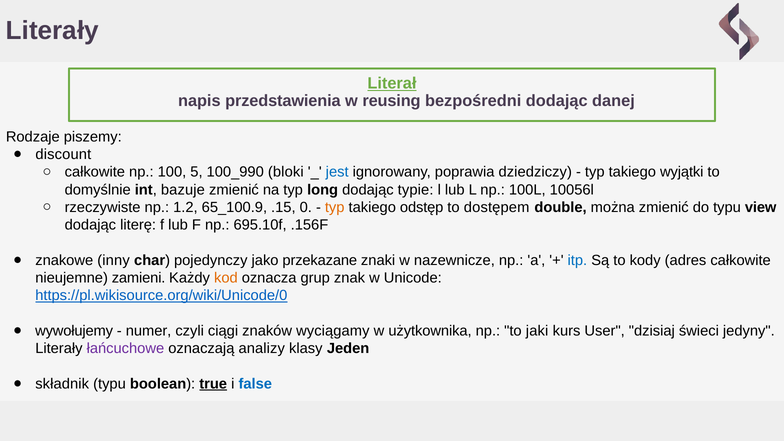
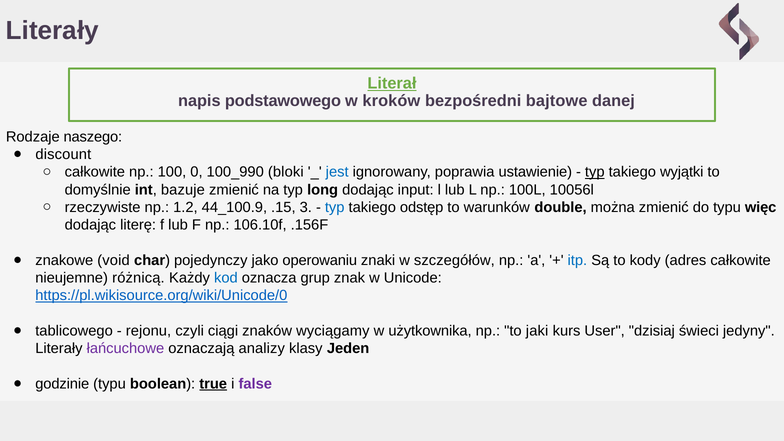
przedstawienia: przedstawienia -> podstawowego
reusing: reusing -> kroków
bezpośredni dodając: dodając -> bajtowe
piszemy: piszemy -> naszego
5: 5 -> 0
dziedziczy: dziedziczy -> ustawienie
typ at (595, 172) underline: none -> present
typie: typie -> input
65_100.9: 65_100.9 -> 44_100.9
0: 0 -> 3
typ at (335, 207) colour: orange -> blue
dostępem: dostępem -> warunków
view: view -> więc
695.10f: 695.10f -> 106.10f
inny: inny -> void
przekazane: przekazane -> operowaniu
nazewnicze: nazewnicze -> szczegółów
zamieni: zamieni -> różnicą
kod colour: orange -> blue
wywołujemy: wywołujemy -> tablicowego
numer: numer -> rejonu
składnik: składnik -> godzinie
false colour: blue -> purple
